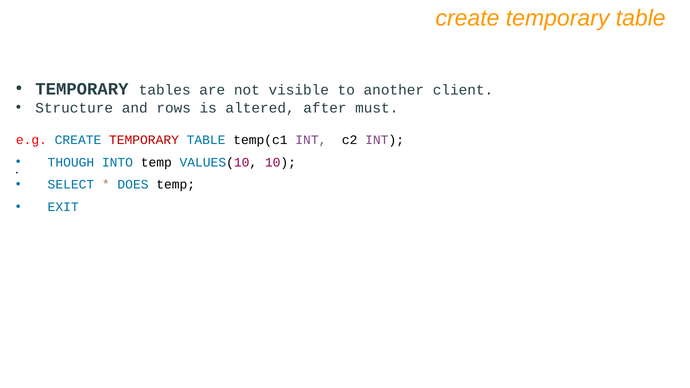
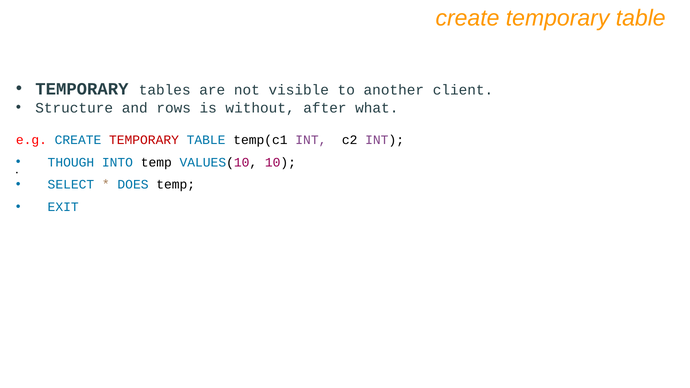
altered: altered -> without
must: must -> what
